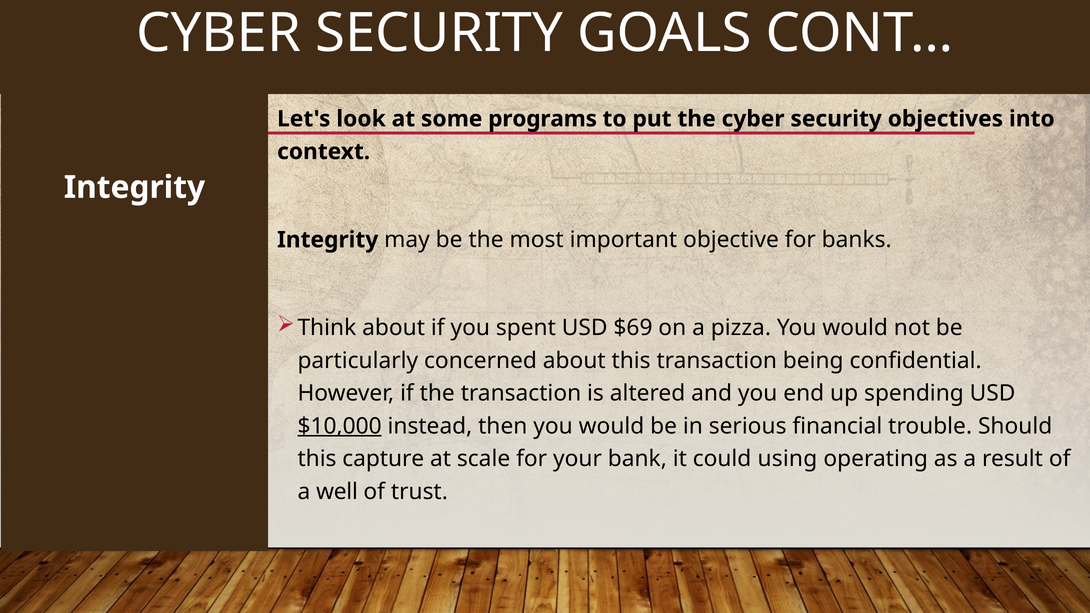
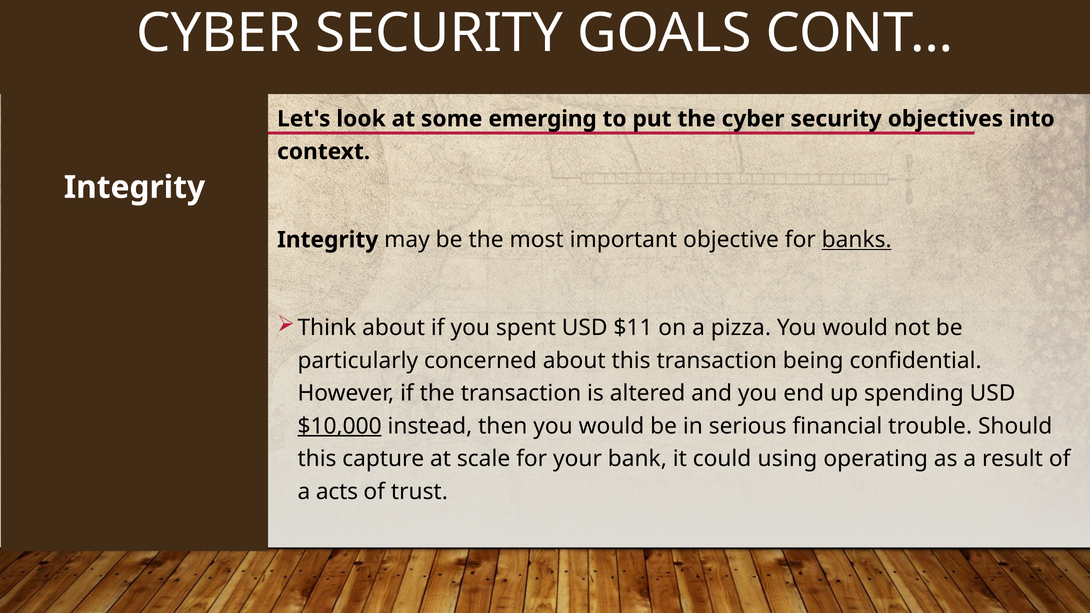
programs: programs -> emerging
banks underline: none -> present
$69: $69 -> $11
well: well -> acts
